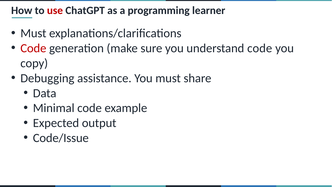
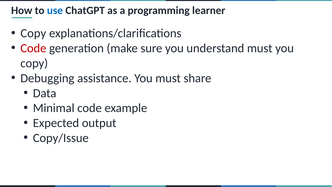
use colour: red -> blue
Must at (33, 33): Must -> Copy
understand code: code -> must
Code/Issue: Code/Issue -> Copy/Issue
